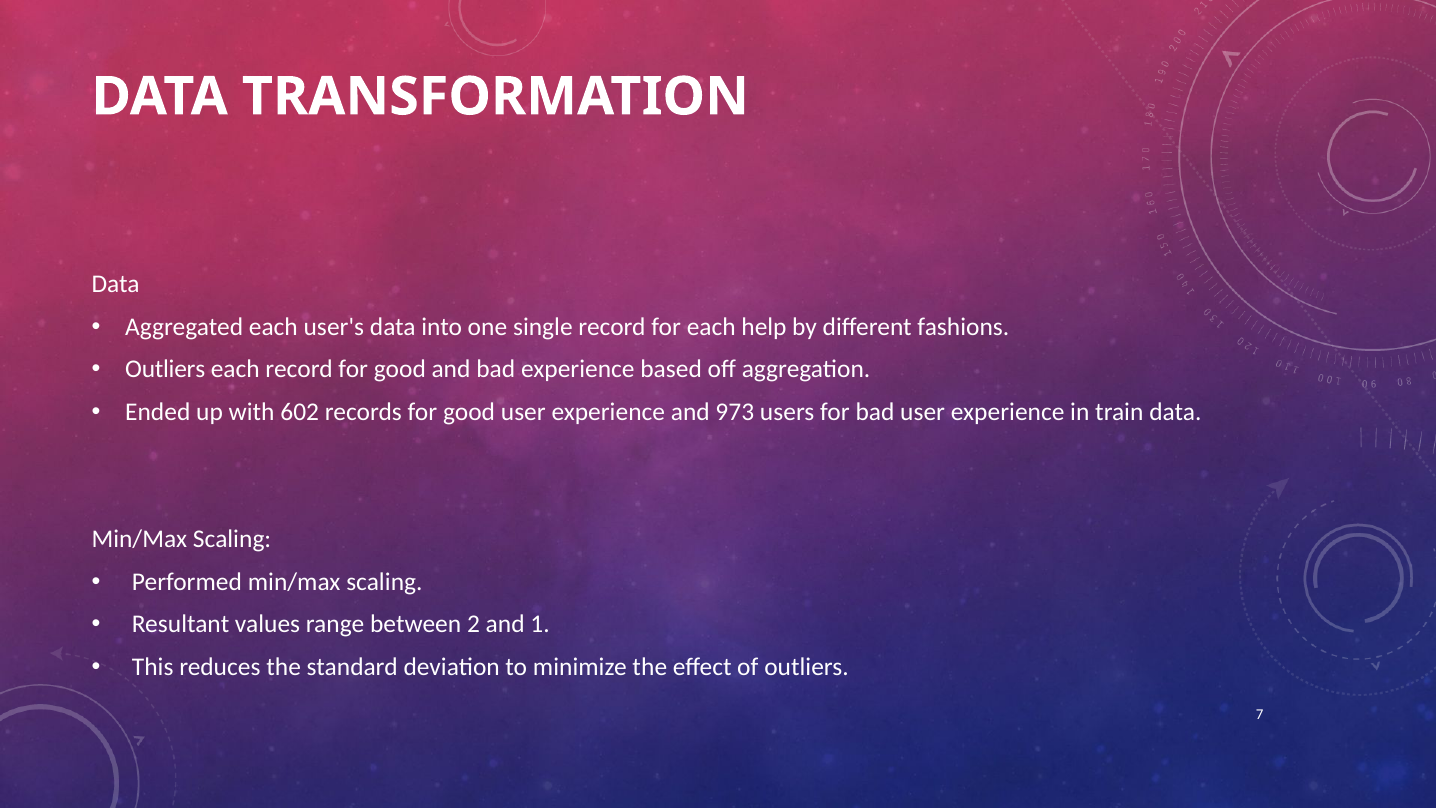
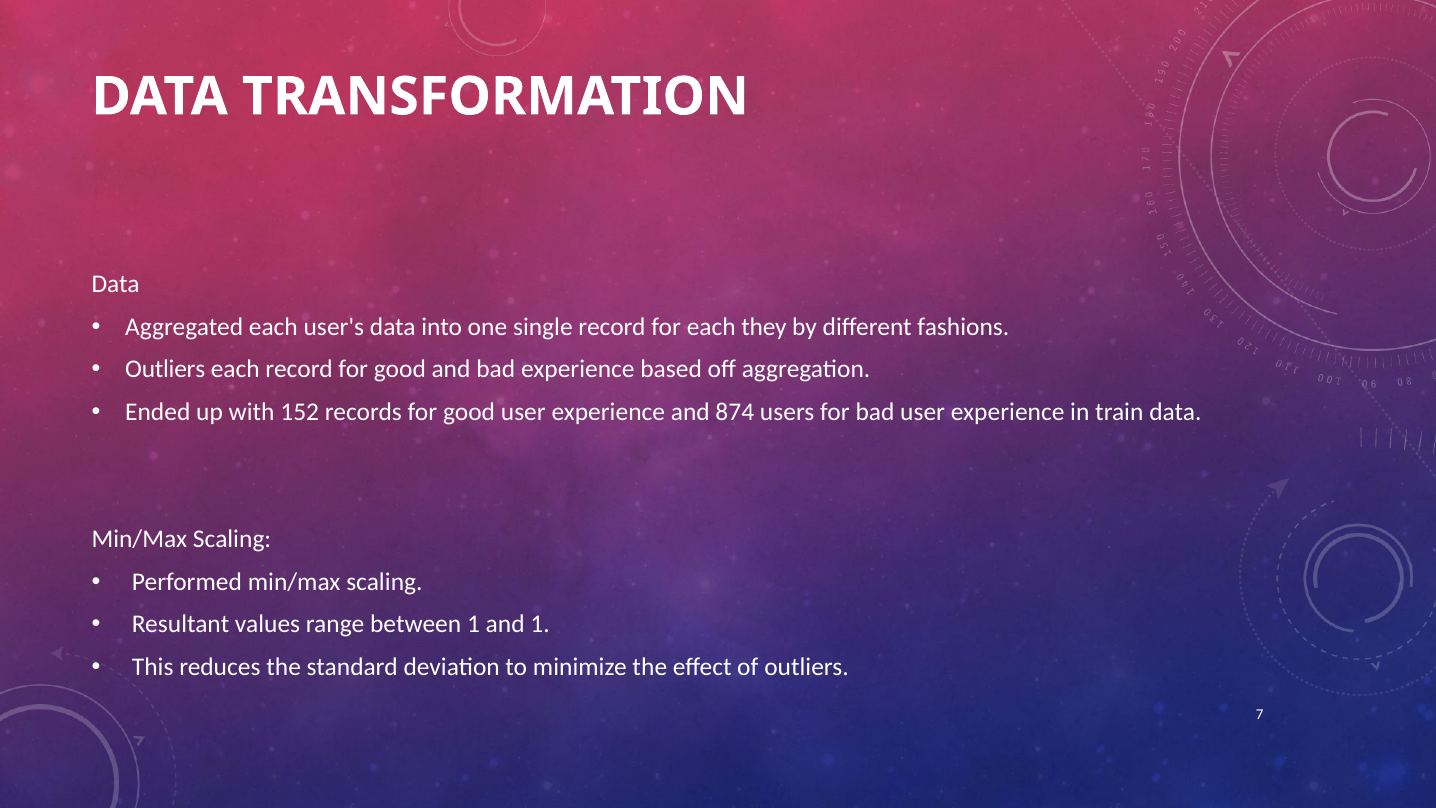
help: help -> they
602: 602 -> 152
973: 973 -> 874
between 2: 2 -> 1
